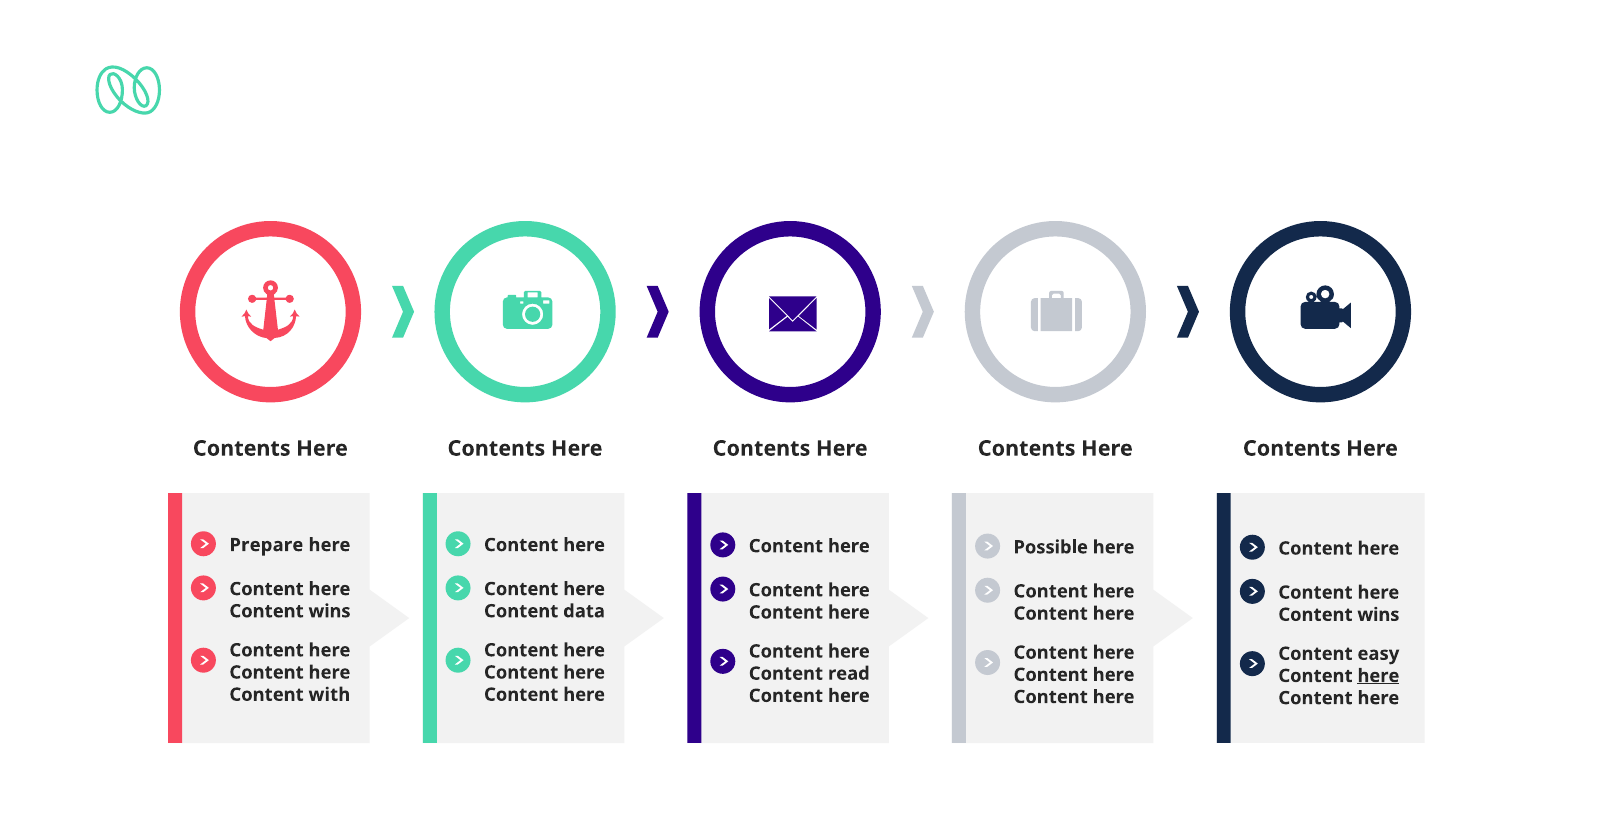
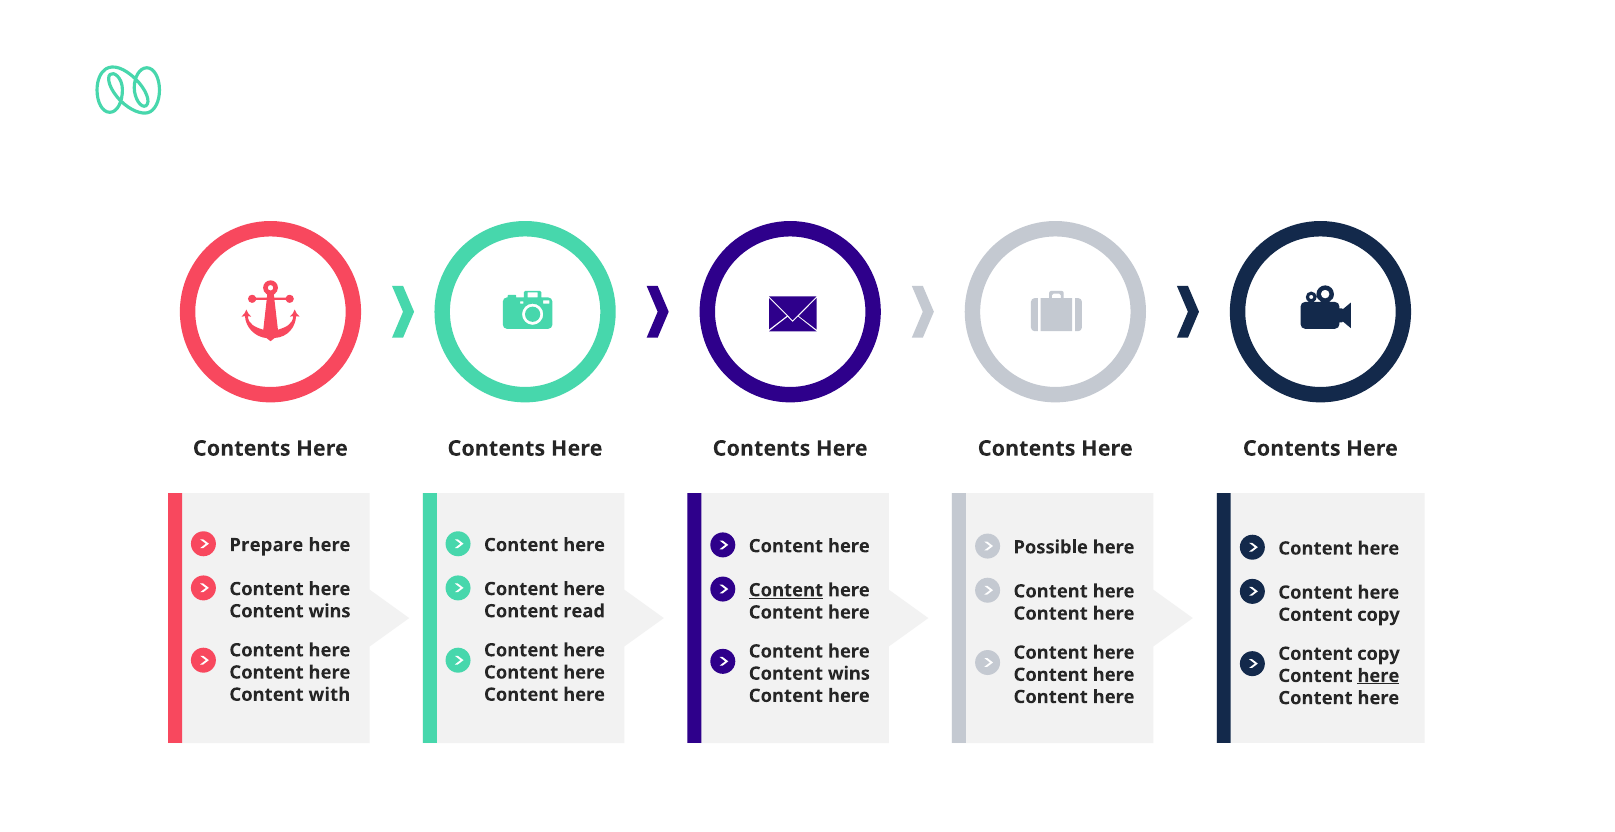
Content at (786, 590) underline: none -> present
data: data -> read
wins at (1378, 614): wins -> copy
easy at (1378, 653): easy -> copy
read at (849, 673): read -> wins
